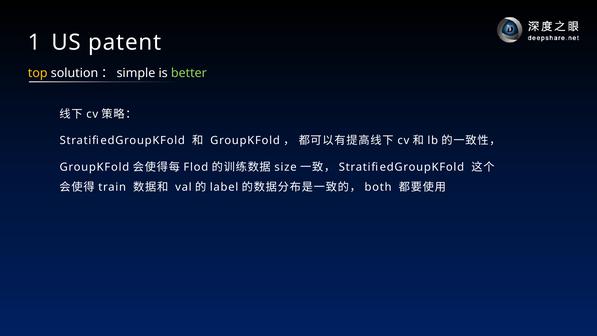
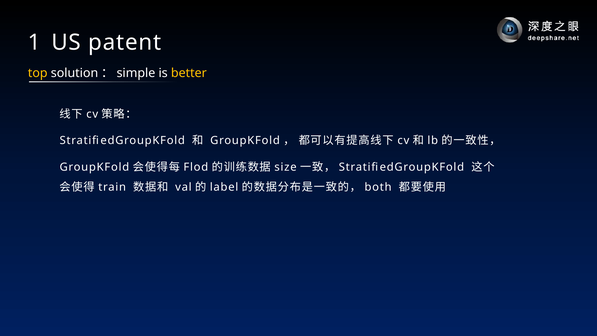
better colour: light green -> yellow
